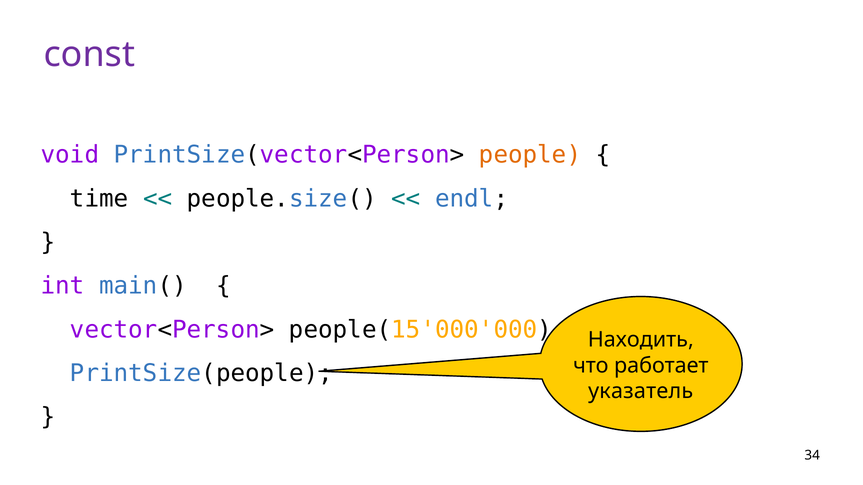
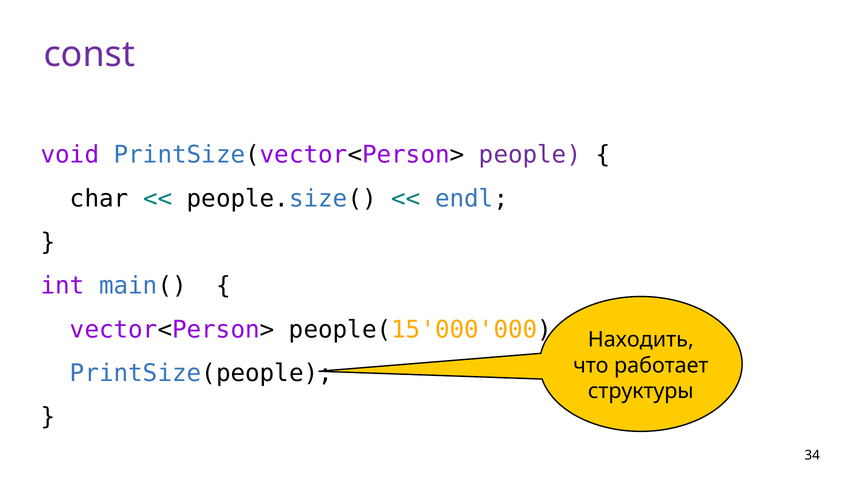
people colour: orange -> purple
time: time -> char
указатель: указатель -> структуры
